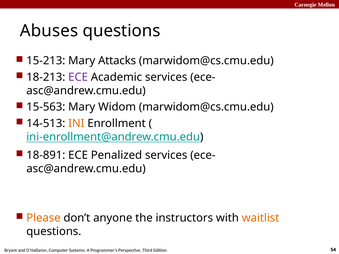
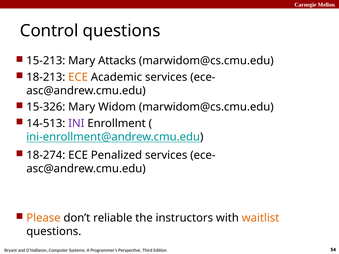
Abuses: Abuses -> Control
ECE at (78, 77) colour: purple -> orange
15-563: 15-563 -> 15-326
INI colour: orange -> purple
18-891: 18-891 -> 18-274
anyone: anyone -> reliable
